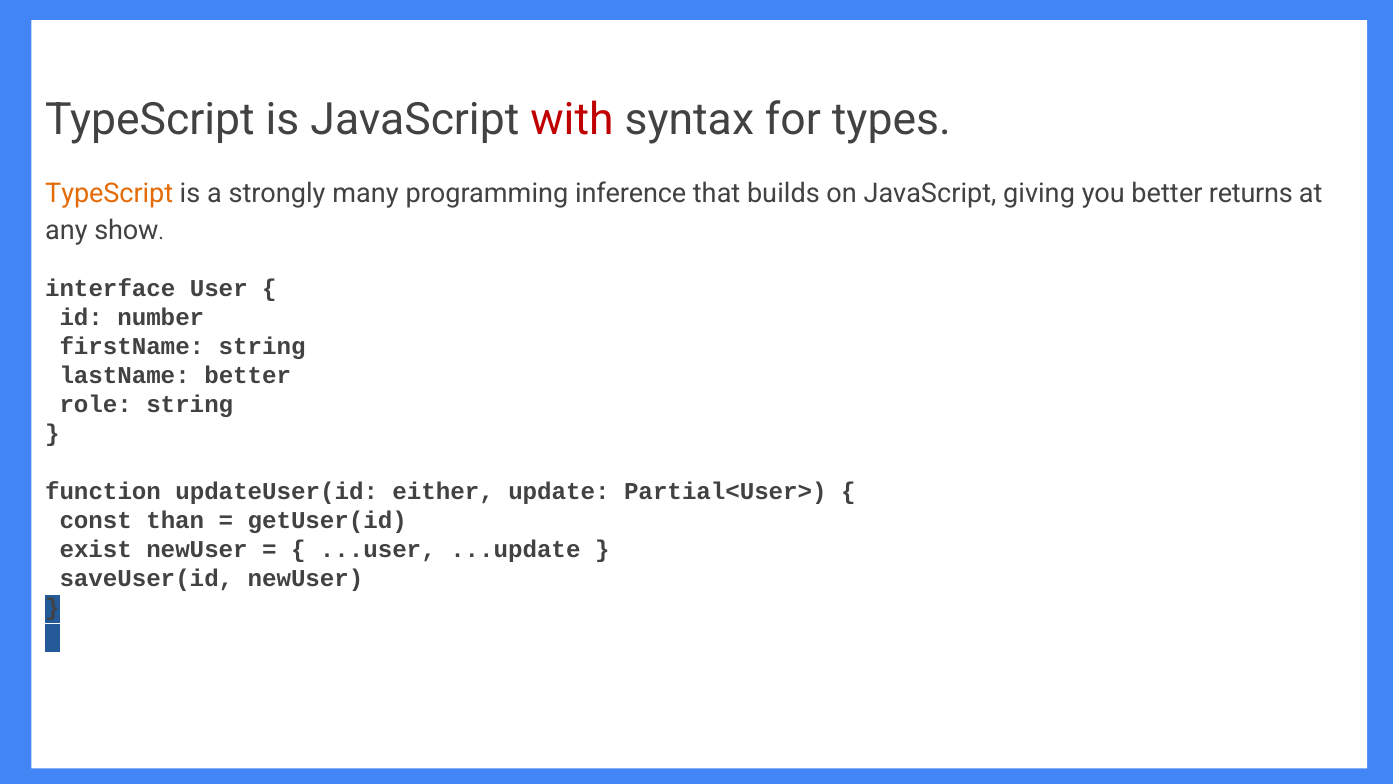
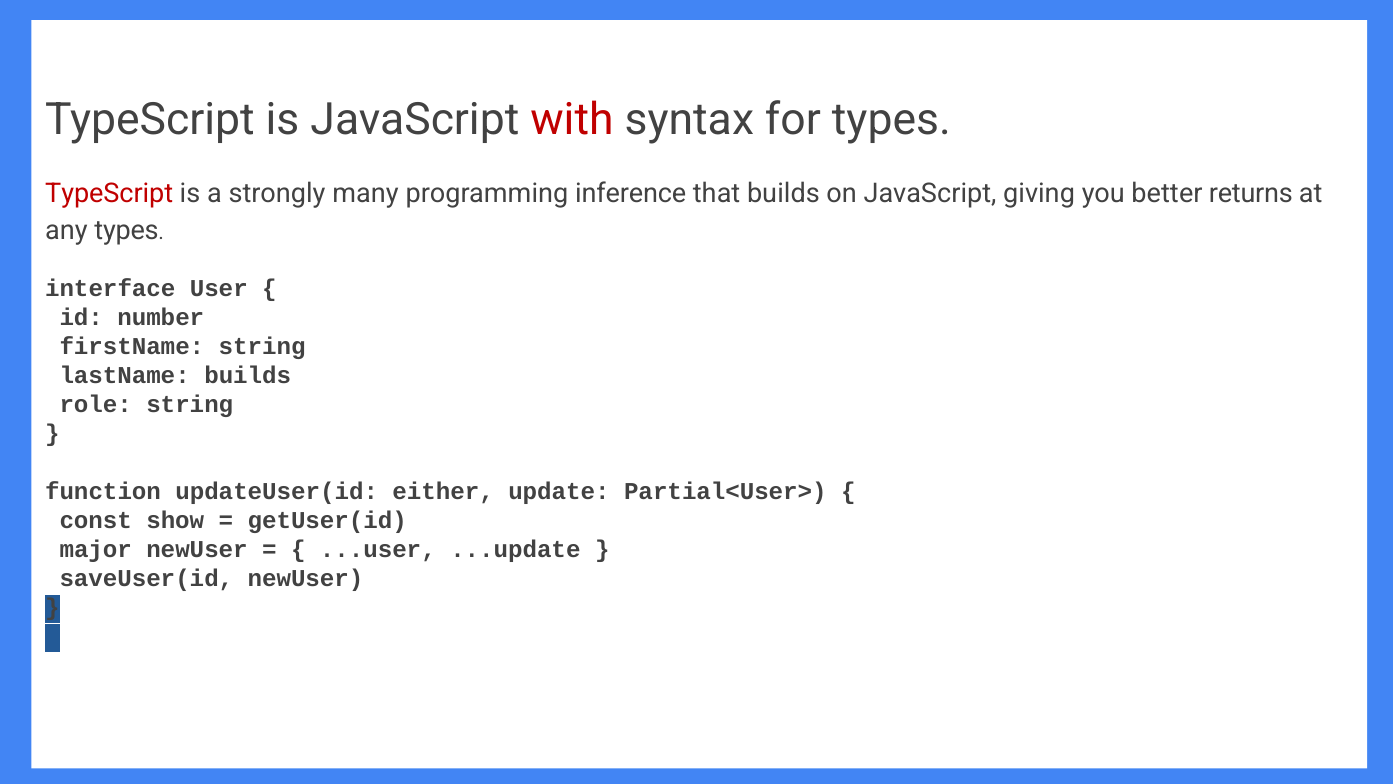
TypeScript at (109, 193) colour: orange -> red
any show: show -> types
lastName better: better -> builds
than: than -> show
exist: exist -> major
